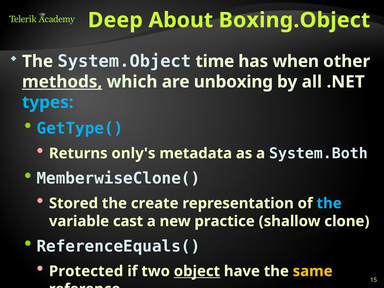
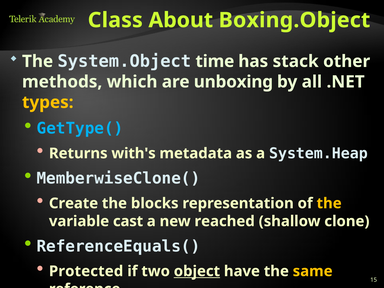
Deep: Deep -> Class
when: when -> stack
methods underline: present -> none
types colour: light blue -> yellow
only's: only's -> with's
System.Both: System.Both -> System.Heap
Stored: Stored -> Create
create: create -> blocks
the at (329, 203) colour: light blue -> yellow
practice: practice -> reached
